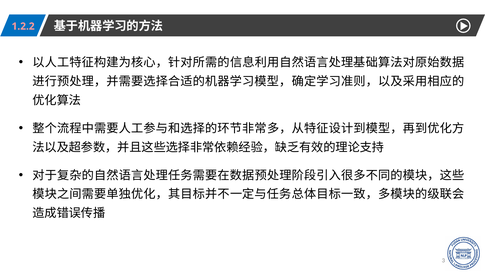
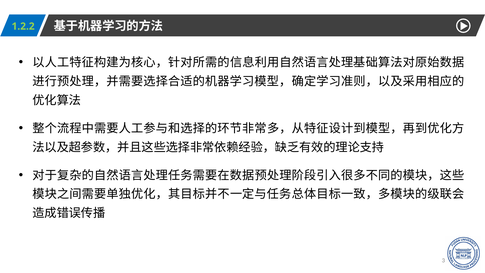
1.2.2 colour: pink -> light green
